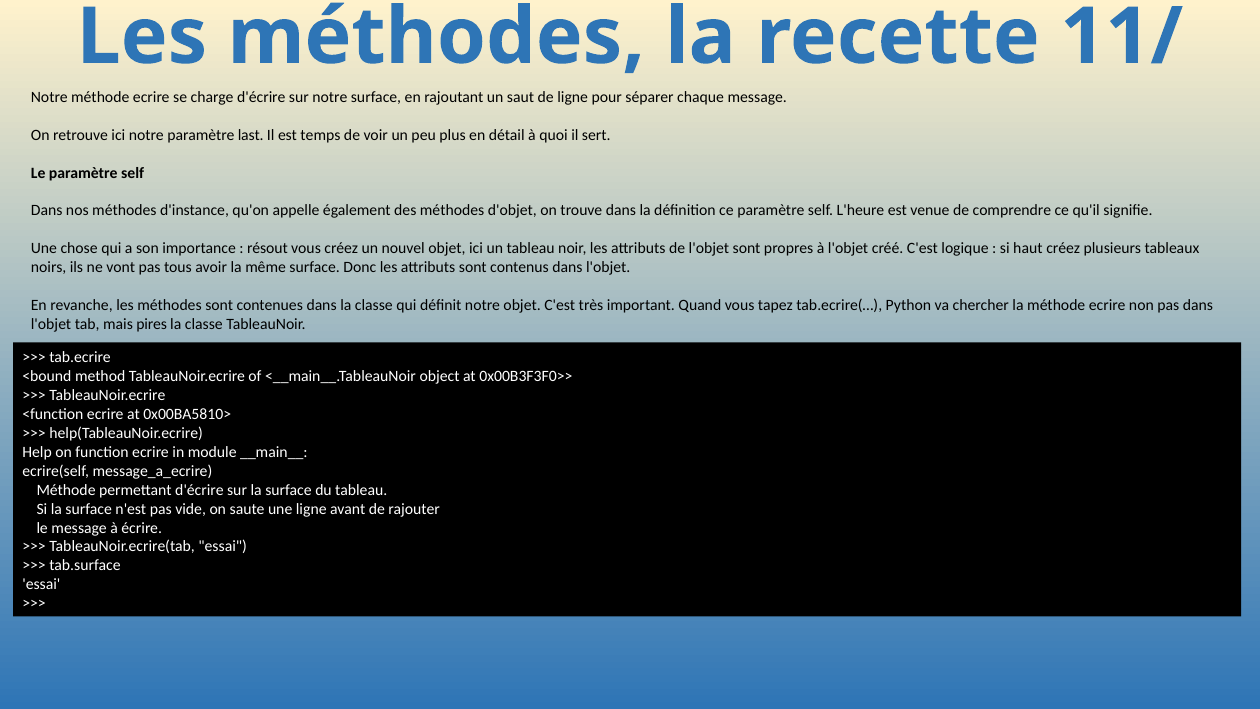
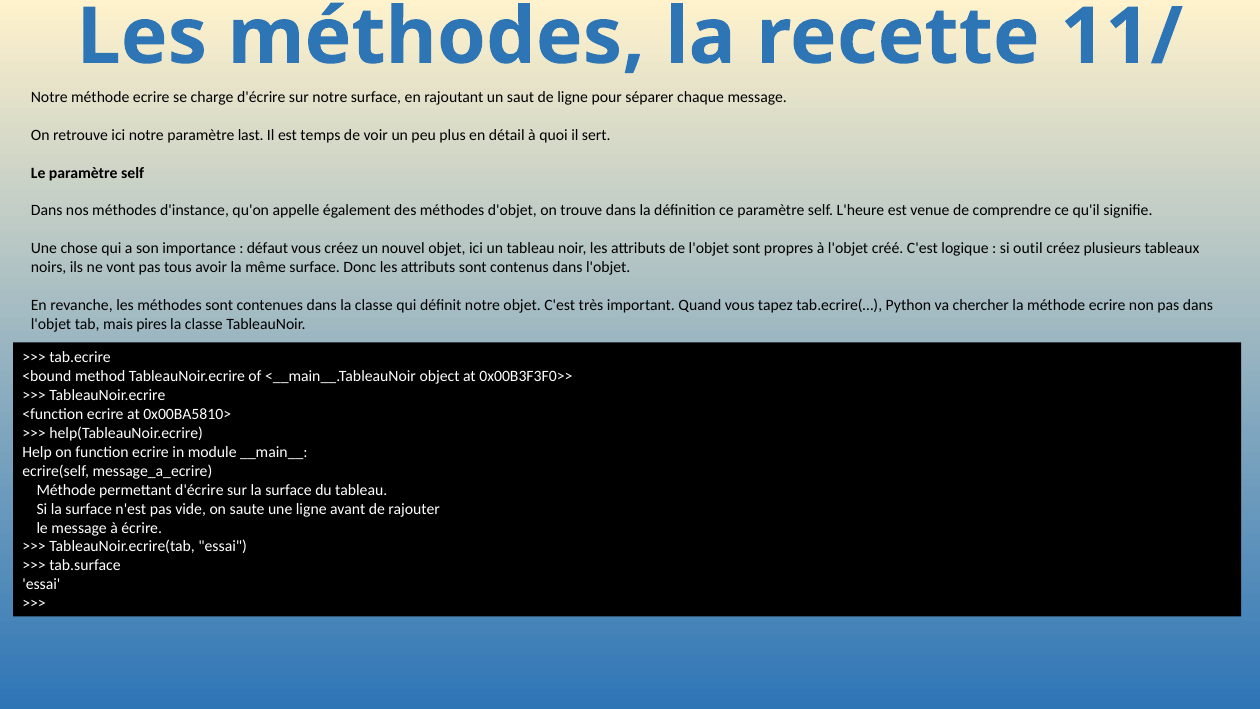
résout: résout -> défaut
haut: haut -> outil
